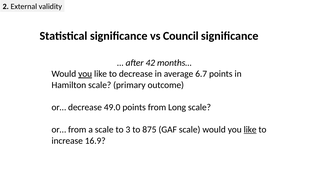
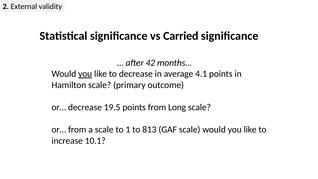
Council: Council -> Carried
6.7: 6.7 -> 4.1
49.0: 49.0 -> 19.5
3: 3 -> 1
875: 875 -> 813
like at (250, 130) underline: present -> none
16.9: 16.9 -> 10.1
